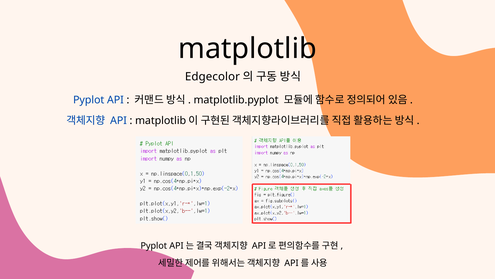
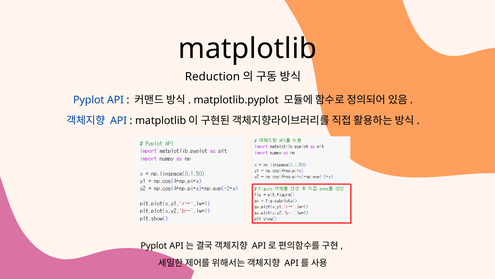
Edgecolor: Edgecolor -> Reduction
